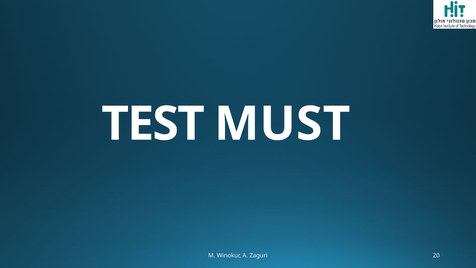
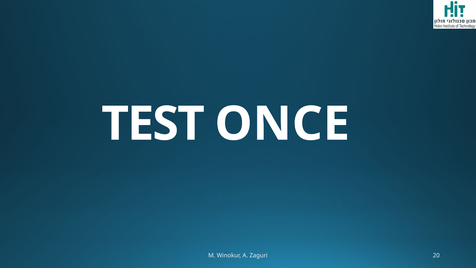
MUST: MUST -> ONCE
